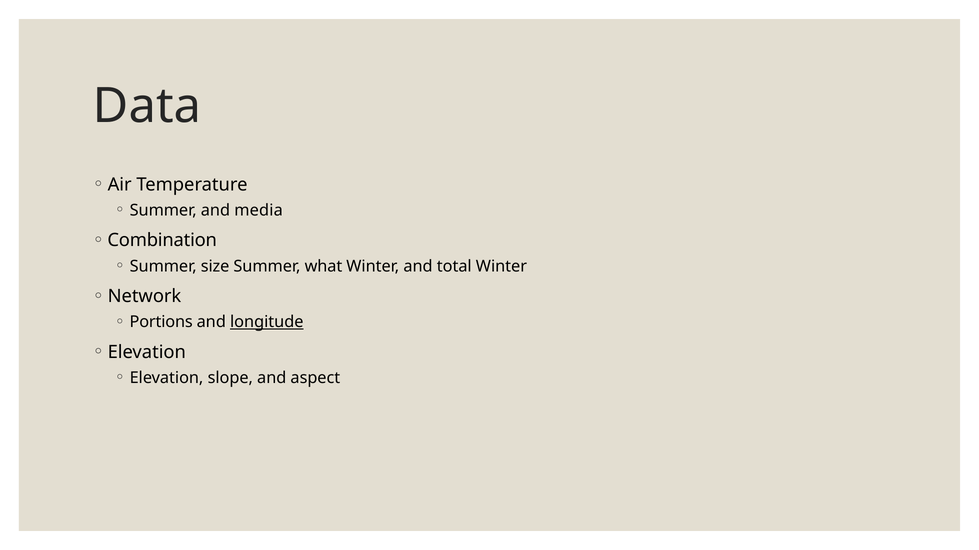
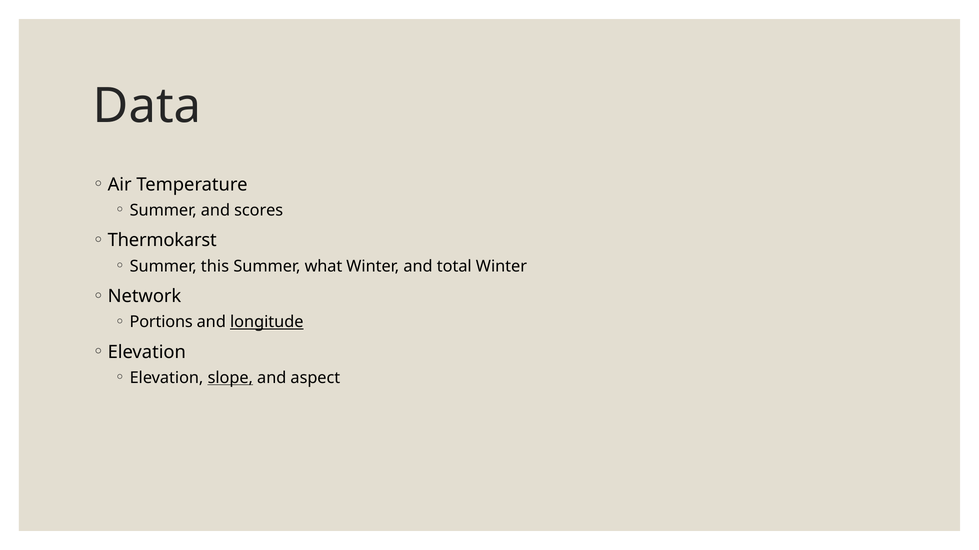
media: media -> scores
Combination: Combination -> Thermokarst
size: size -> this
slope underline: none -> present
